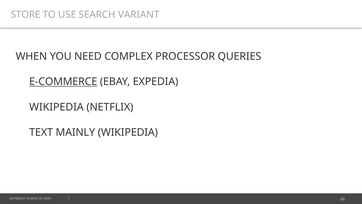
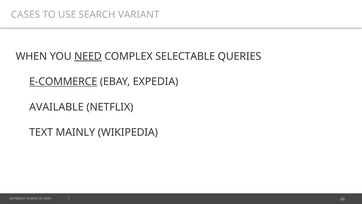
STORE: STORE -> CASES
NEED underline: none -> present
PROCESSOR: PROCESSOR -> SELECTABLE
WIKIPEDIA at (56, 107): WIKIPEDIA -> AVAILABLE
